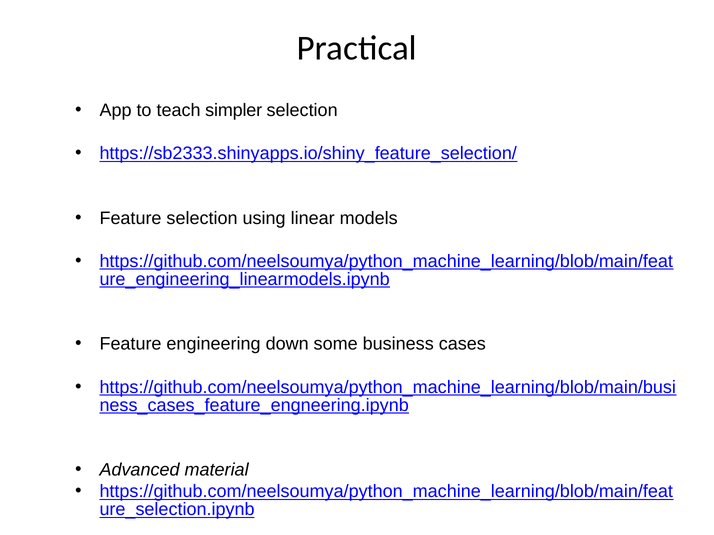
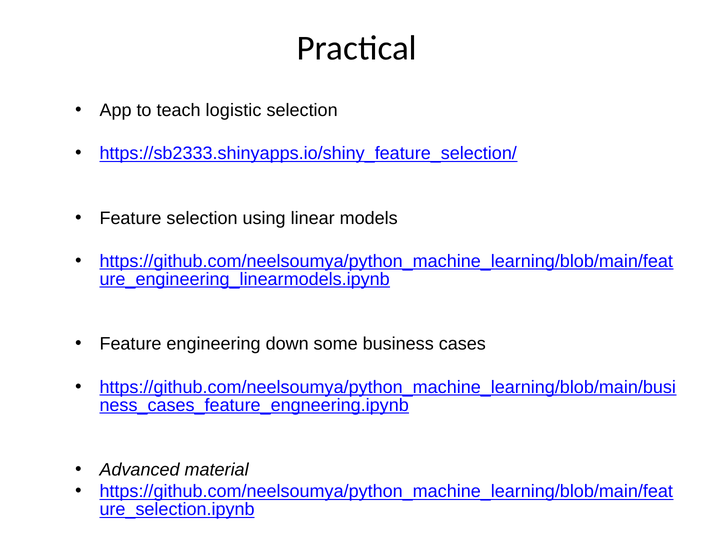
simpler: simpler -> logistic
